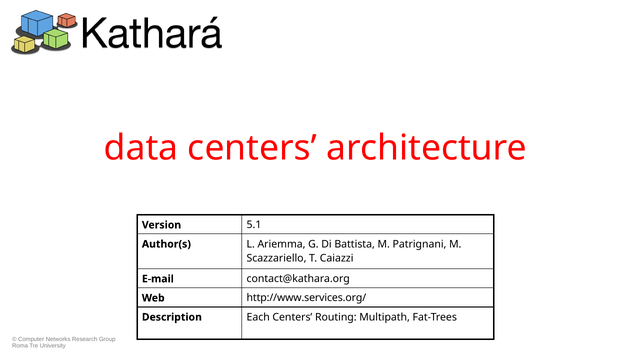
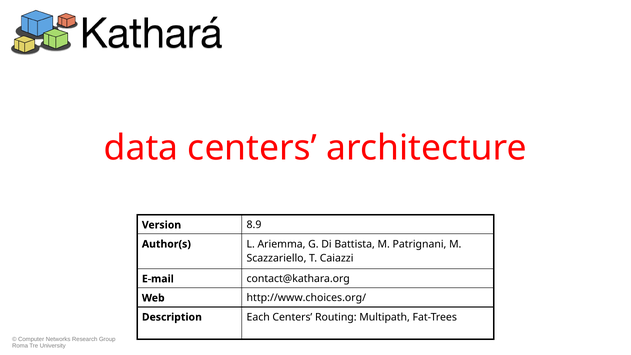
5.1: 5.1 -> 8.9
http://www.services.org/: http://www.services.org/ -> http://www.choices.org/
